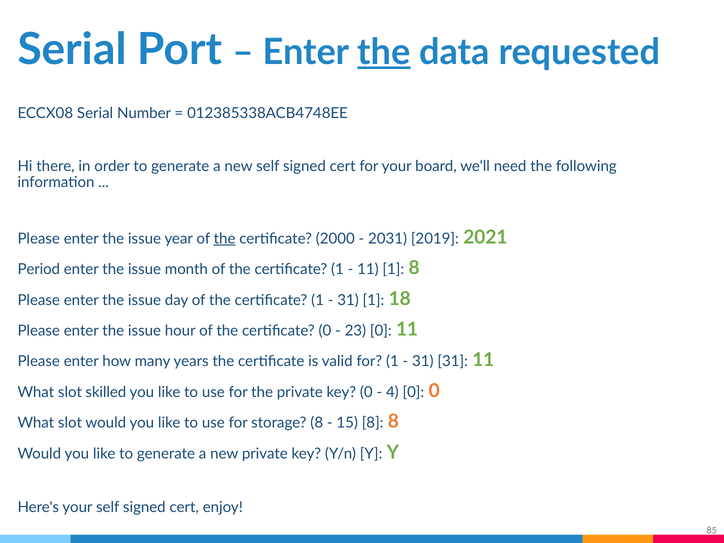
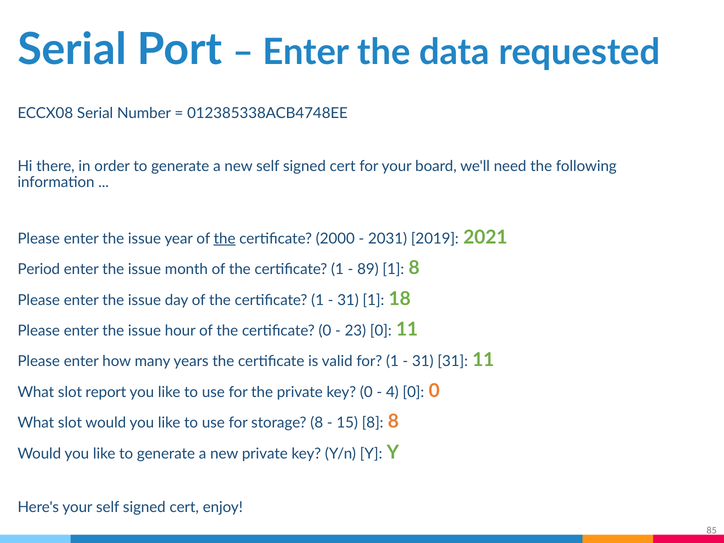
the at (384, 52) underline: present -> none
11 at (368, 269): 11 -> 89
skilled: skilled -> report
